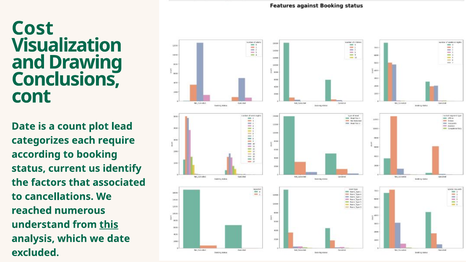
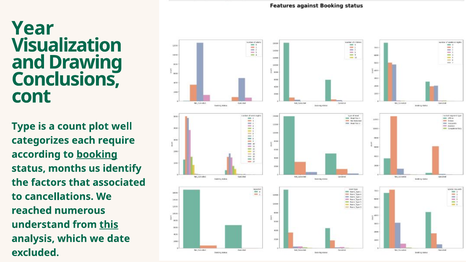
Cost: Cost -> Year
Date at (24, 126): Date -> Type
lead: lead -> well
booking underline: none -> present
current: current -> months
